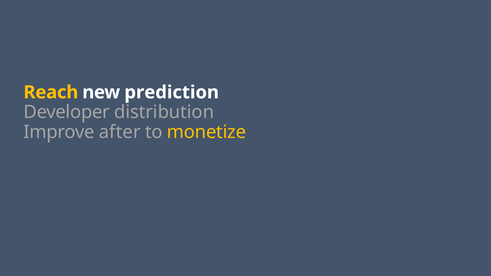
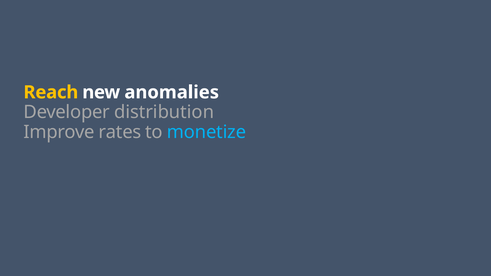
prediction: prediction -> anomalies
after: after -> rates
monetize colour: yellow -> light blue
